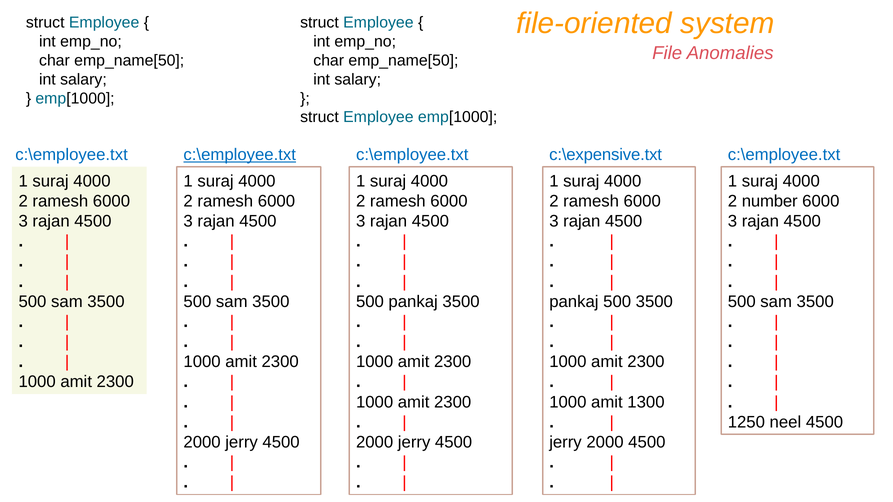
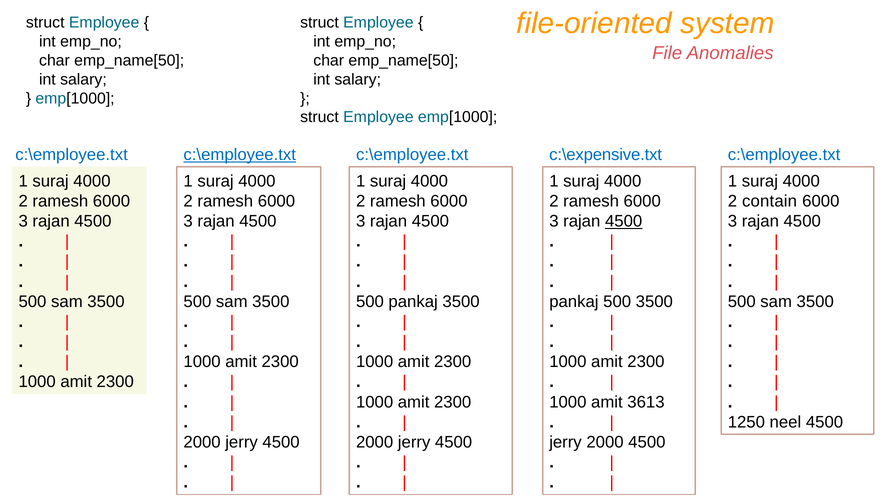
number: number -> contain
4500 at (624, 221) underline: none -> present
1300: 1300 -> 3613
